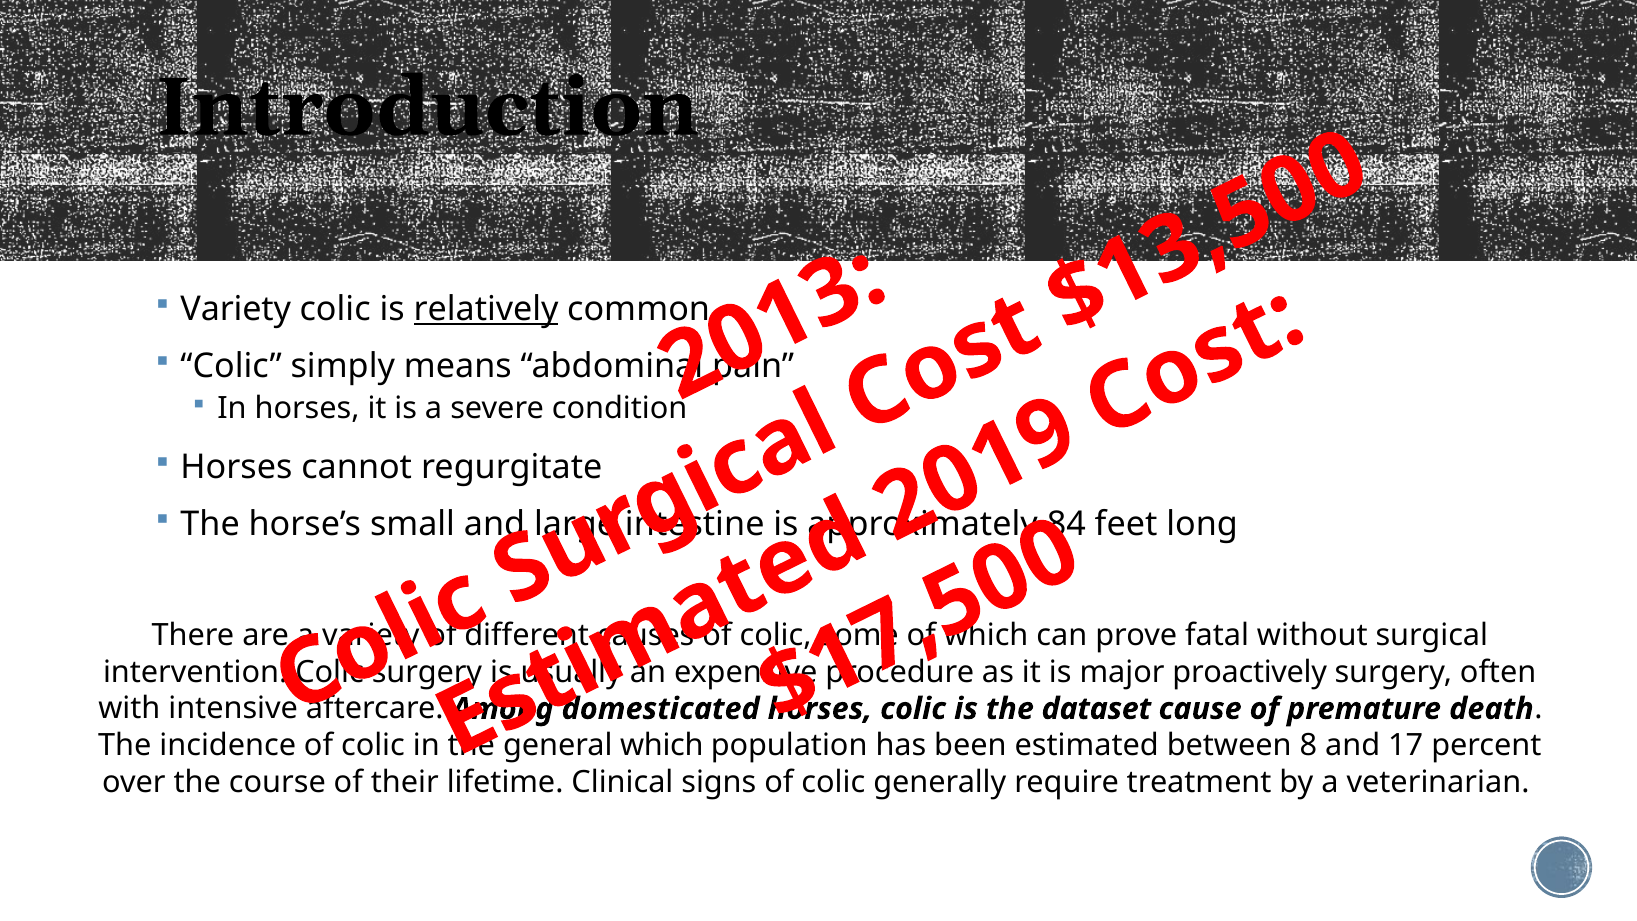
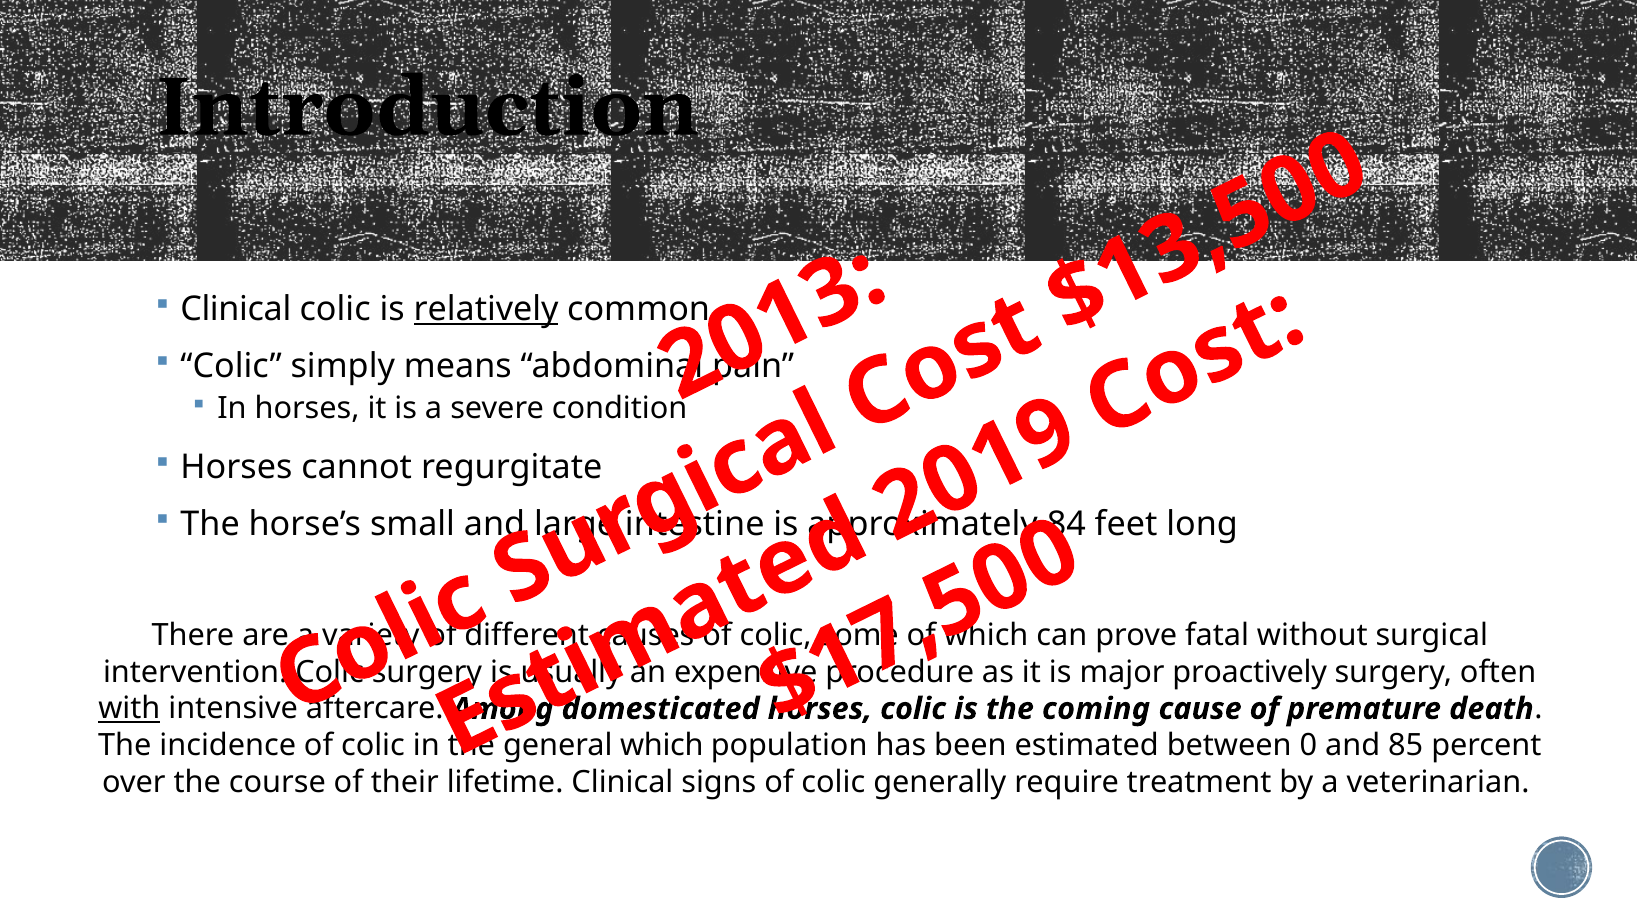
Variety at (236, 309): Variety -> Clinical
with underline: none -> present
dataset: dataset -> coming
between 8: 8 -> 0
17: 17 -> 85
